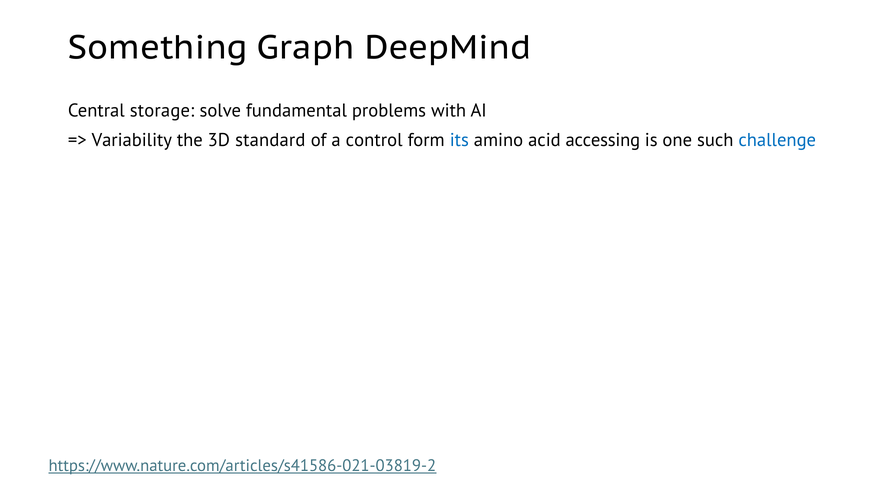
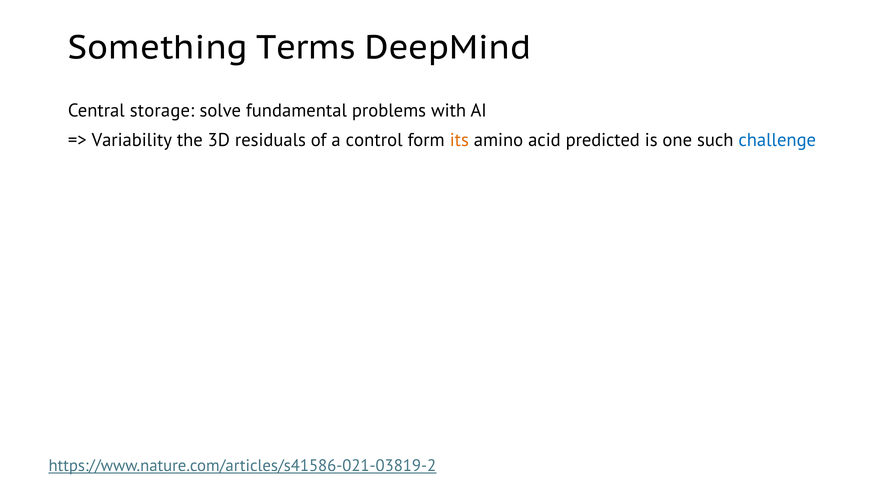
Graph: Graph -> Terms
standard: standard -> residuals
its colour: blue -> orange
accessing: accessing -> predicted
